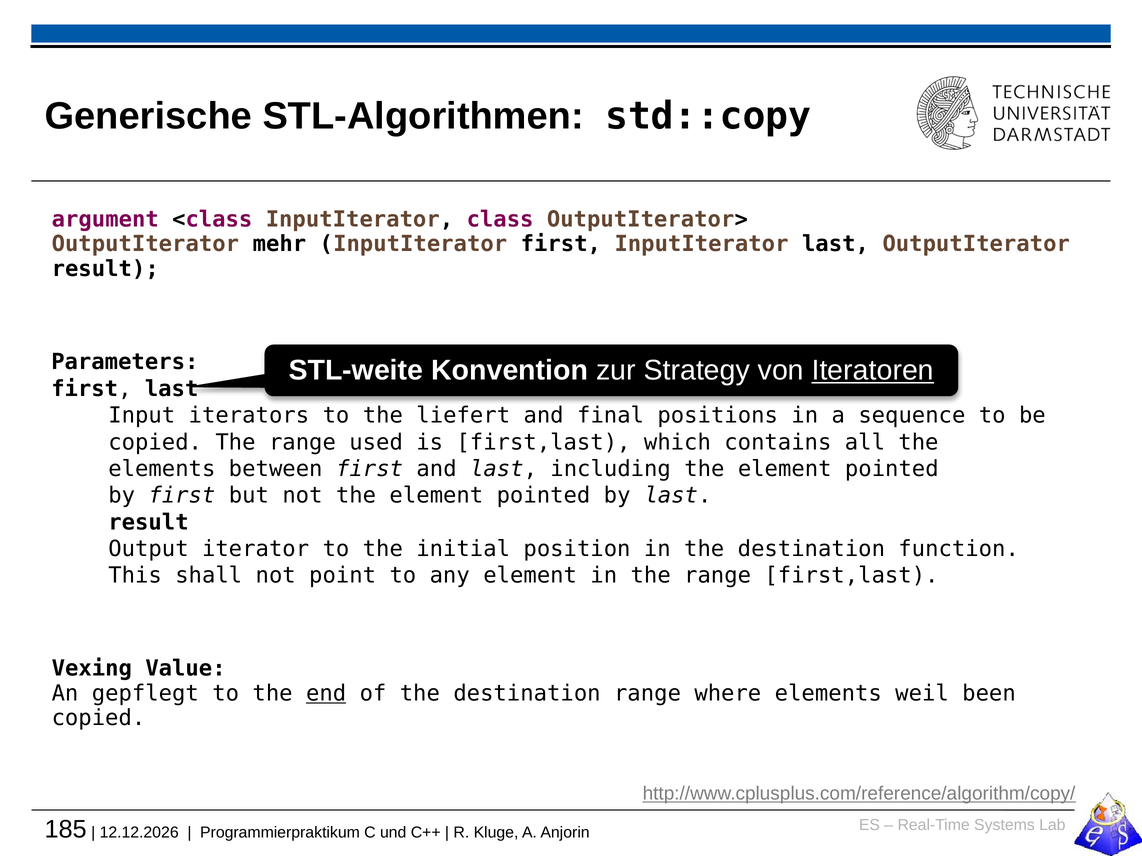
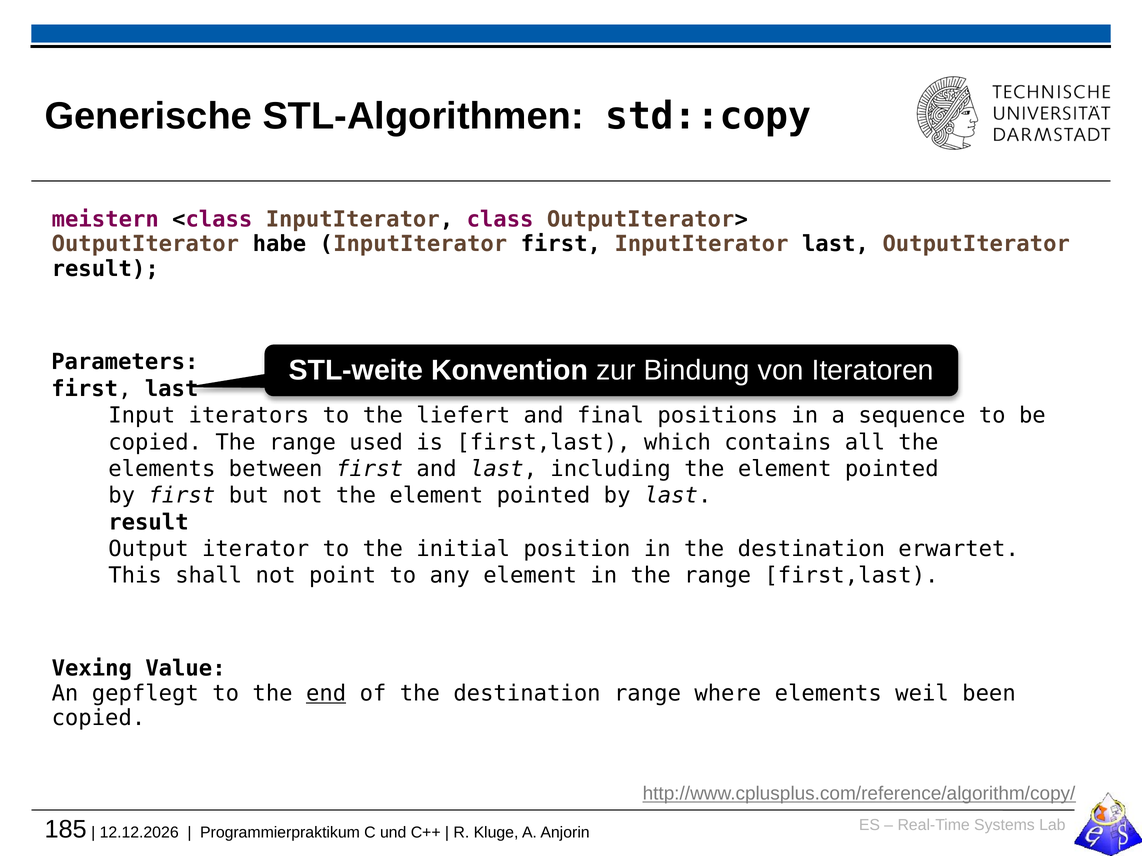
argument: argument -> meistern
mehr: mehr -> habe
Strategy: Strategy -> Bindung
Iteratoren underline: present -> none
function: function -> erwartet
